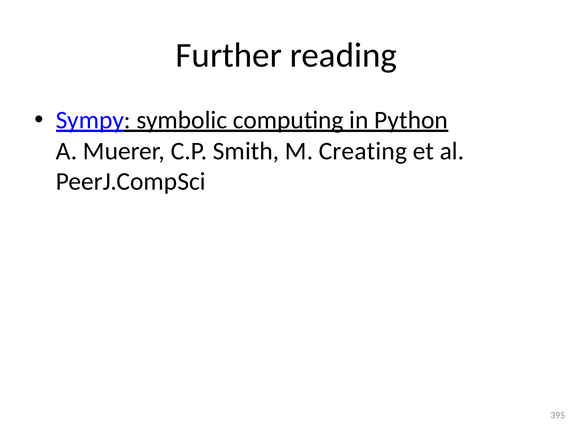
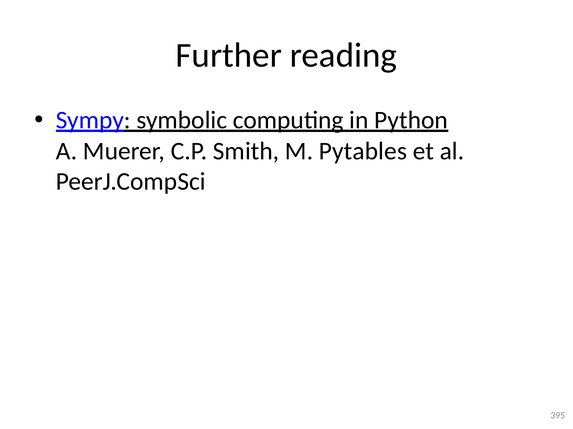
Creating: Creating -> Pytables
